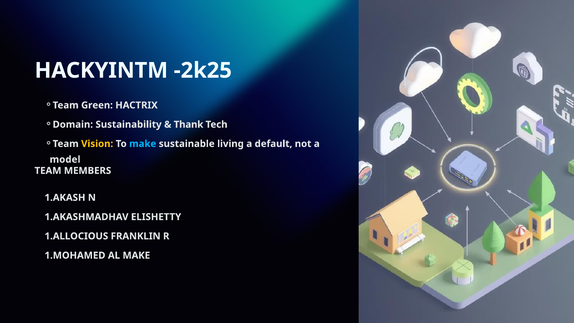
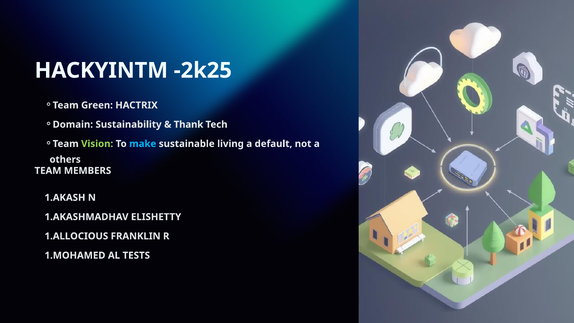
Vision colour: yellow -> light green
model: model -> others
AL MAKE: MAKE -> TESTS
